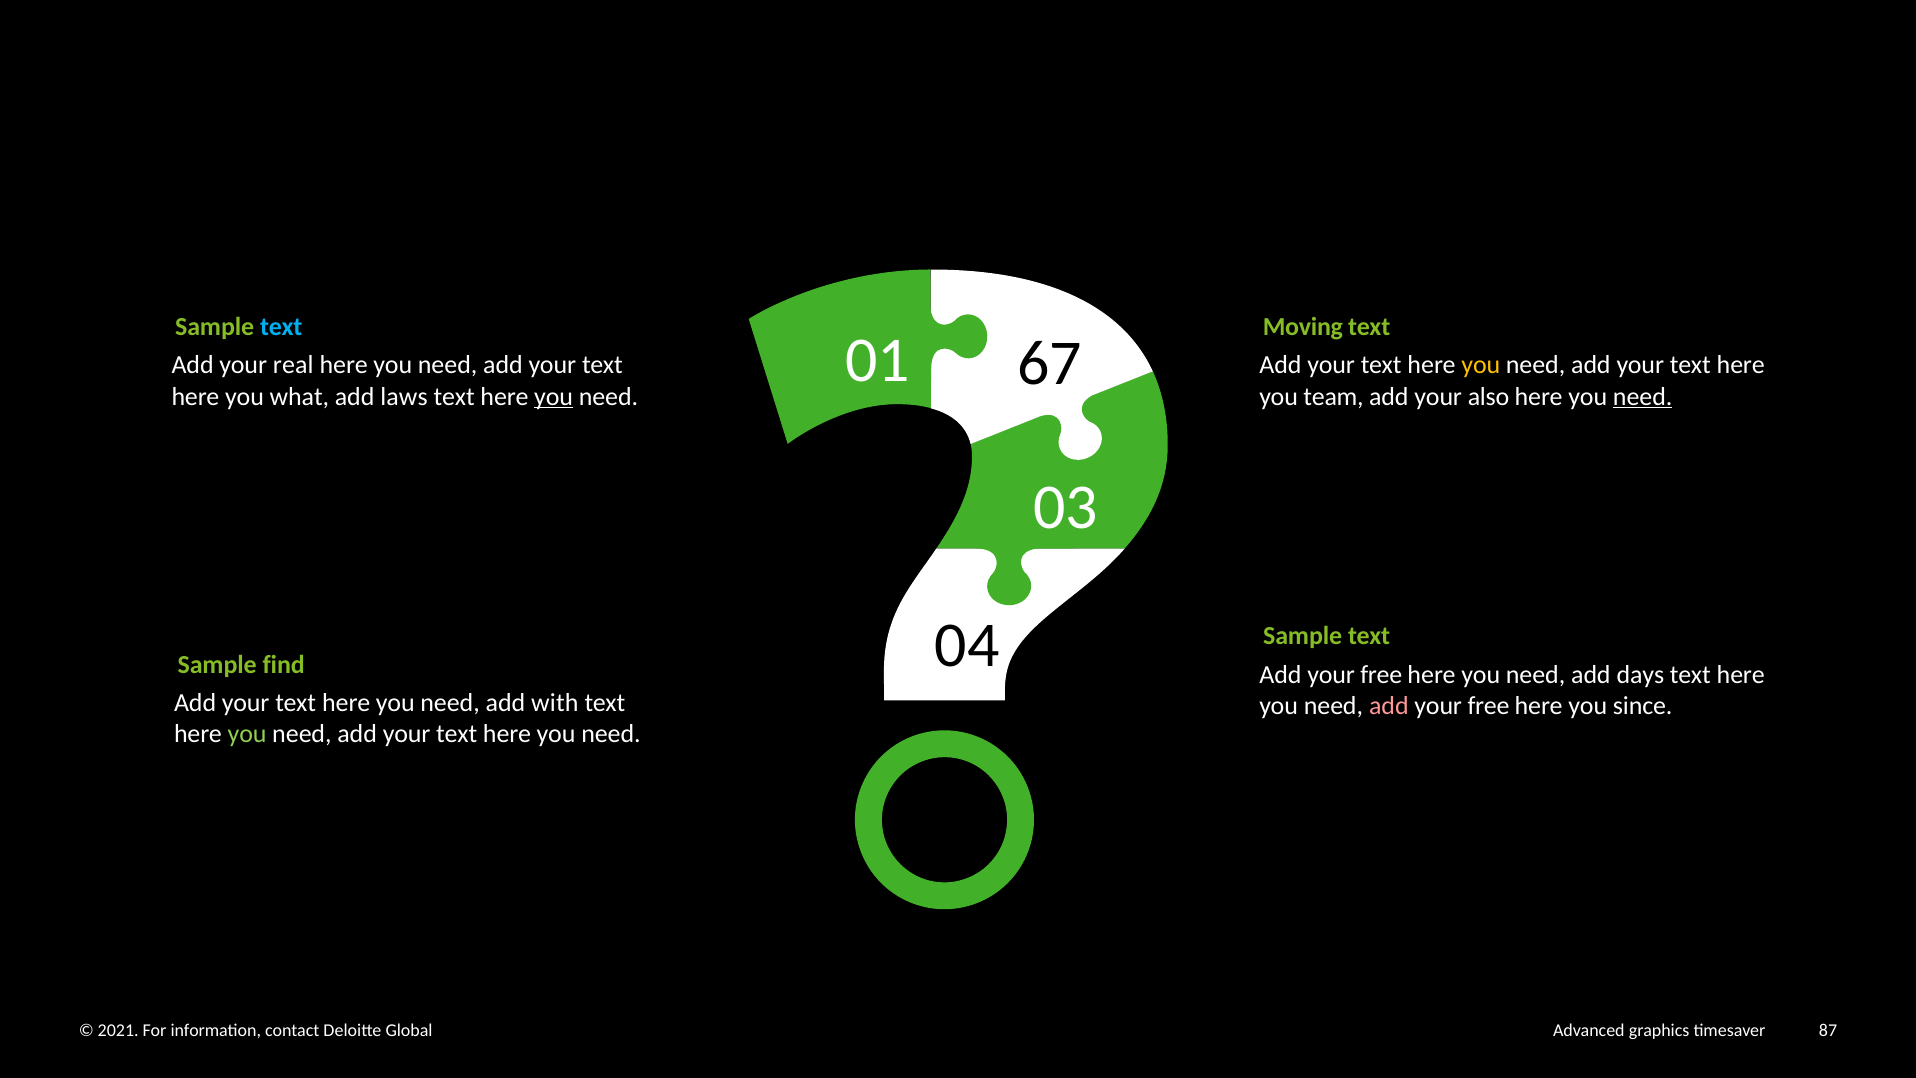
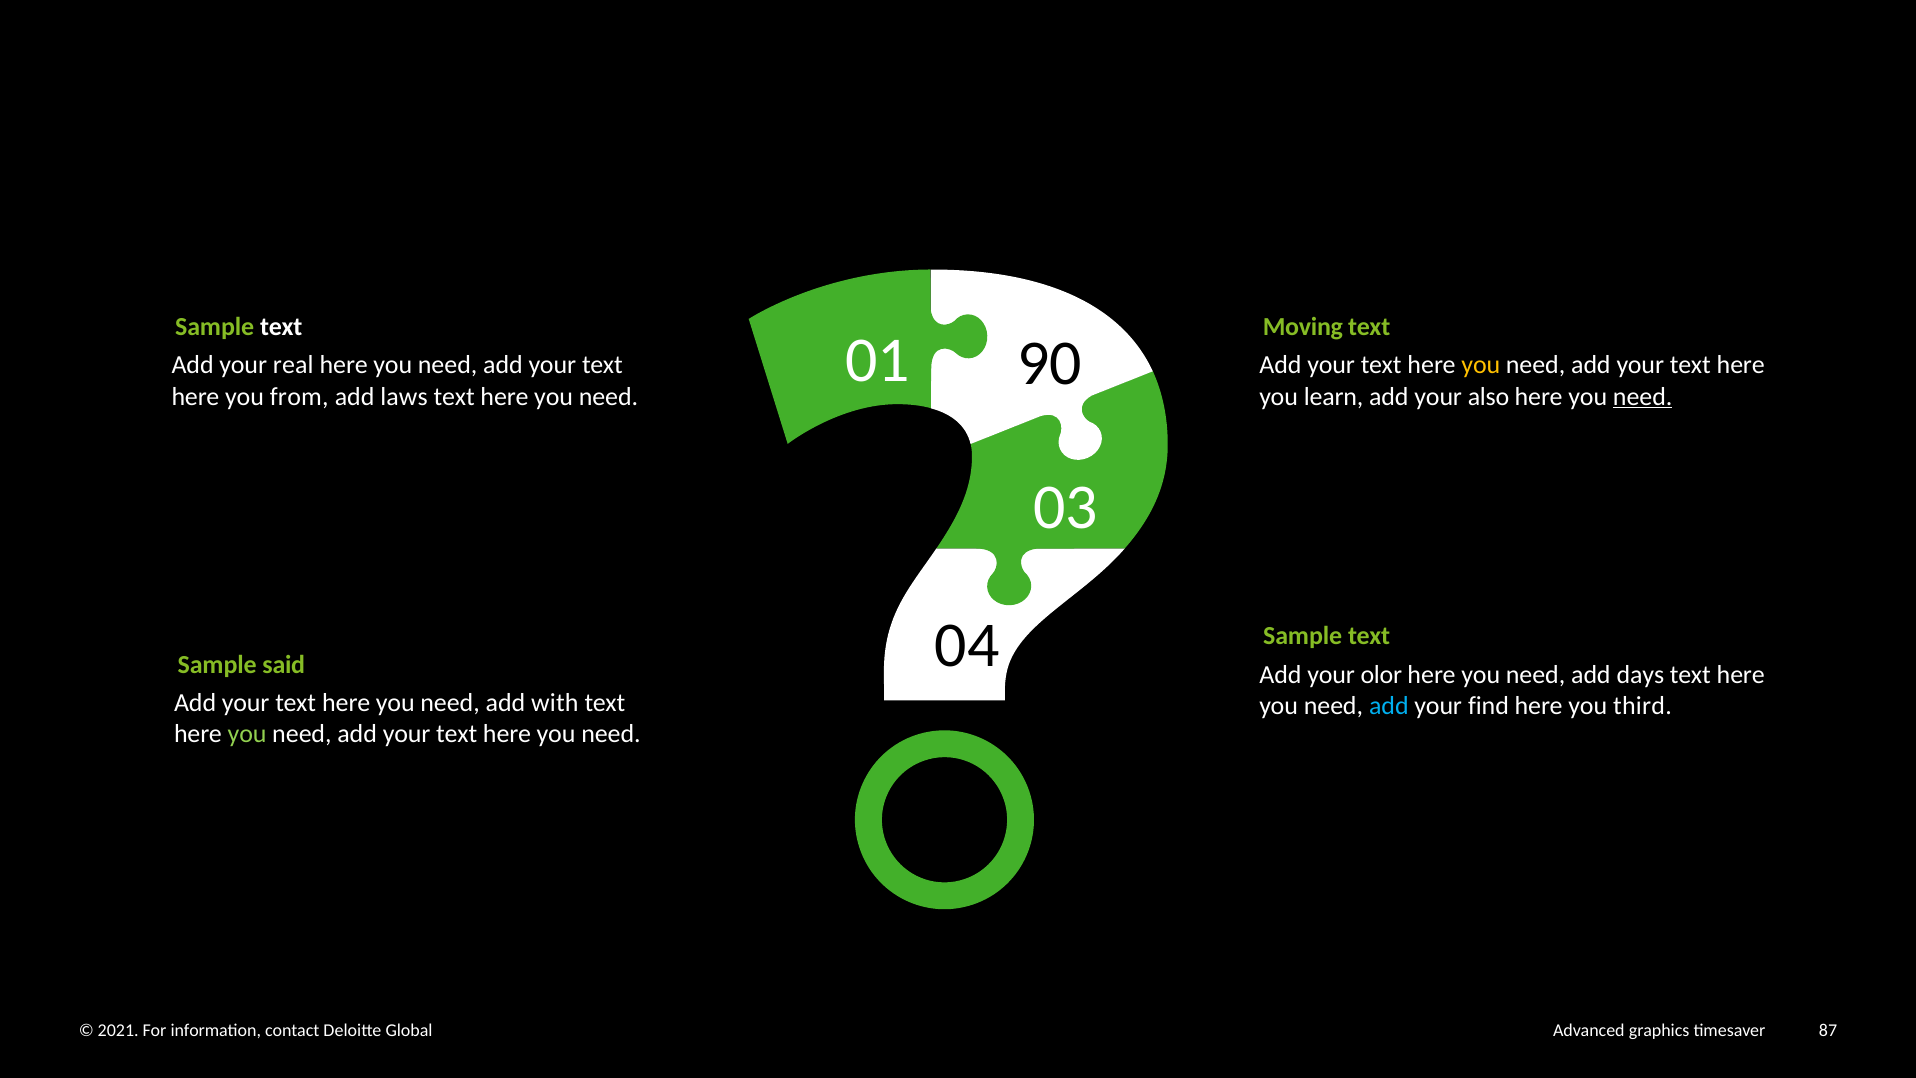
text at (281, 327) colour: light blue -> white
67: 67 -> 90
what: what -> from
you at (554, 396) underline: present -> none
team: team -> learn
find: find -> said
free at (1381, 674): free -> olor
add at (1389, 706) colour: pink -> light blue
free at (1489, 706): free -> find
since: since -> third
